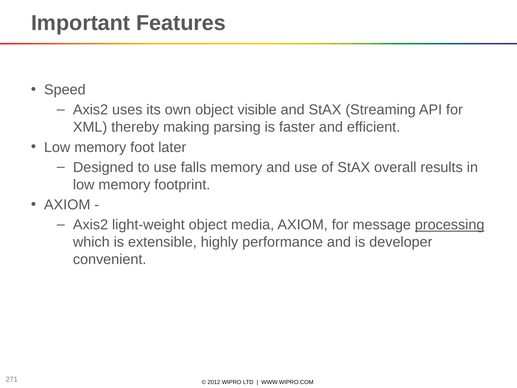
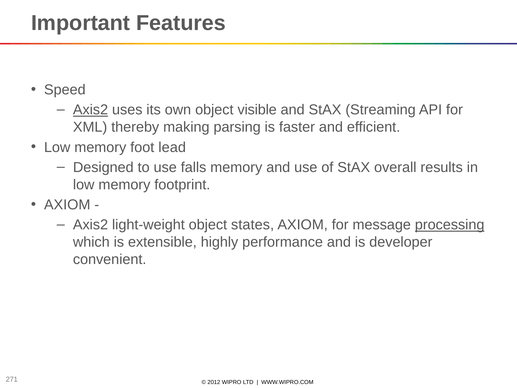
Axis2 at (91, 110) underline: none -> present
later: later -> lead
media: media -> states
